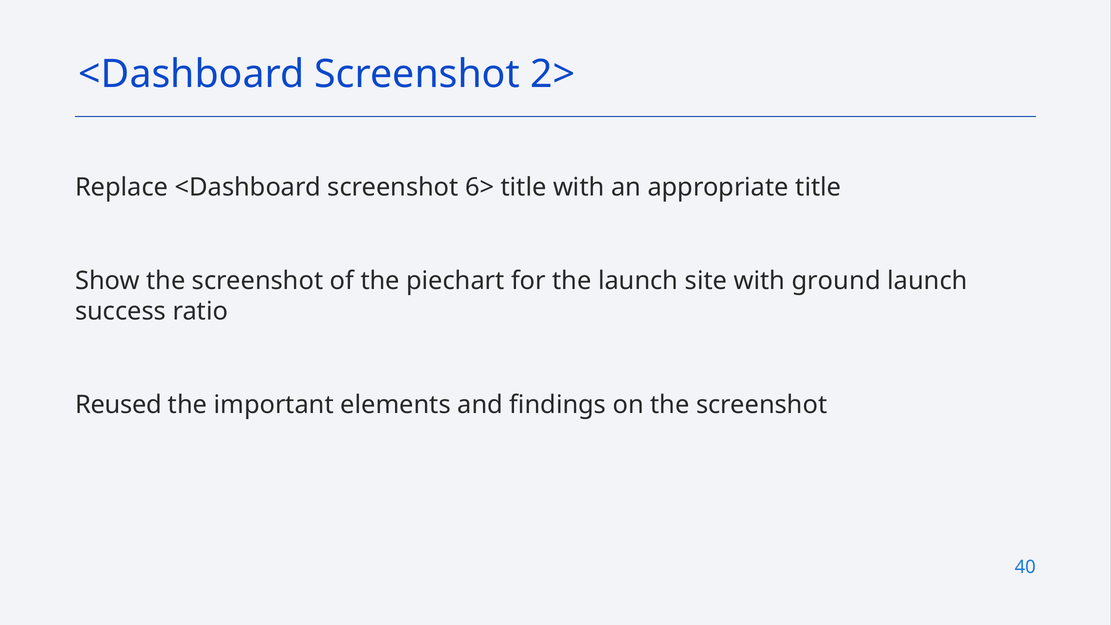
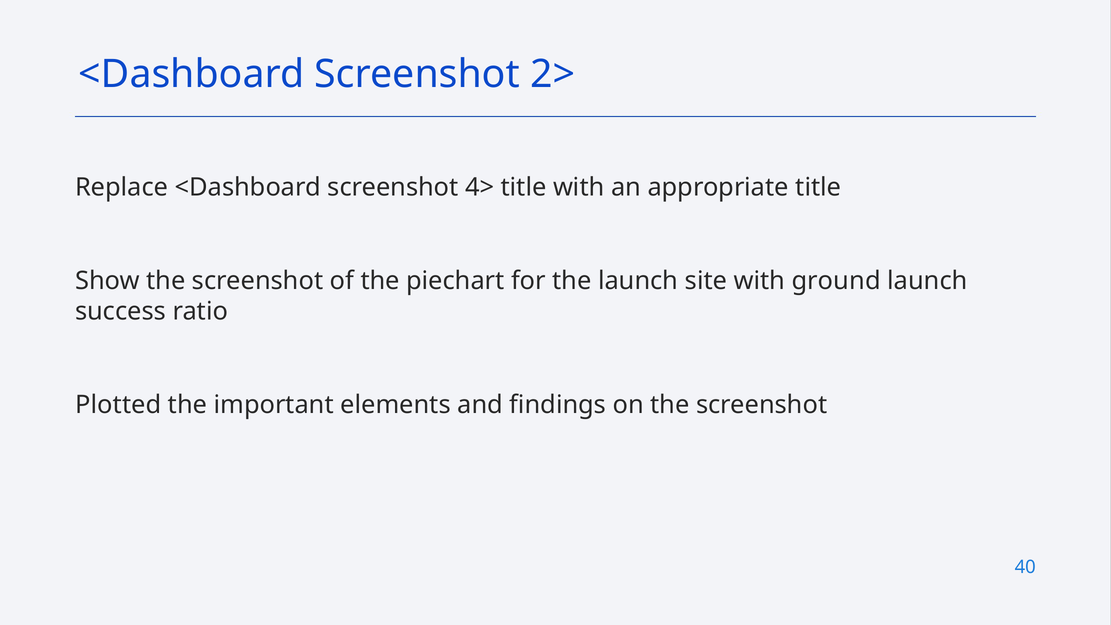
6>: 6> -> 4>
Reused: Reused -> Plotted
